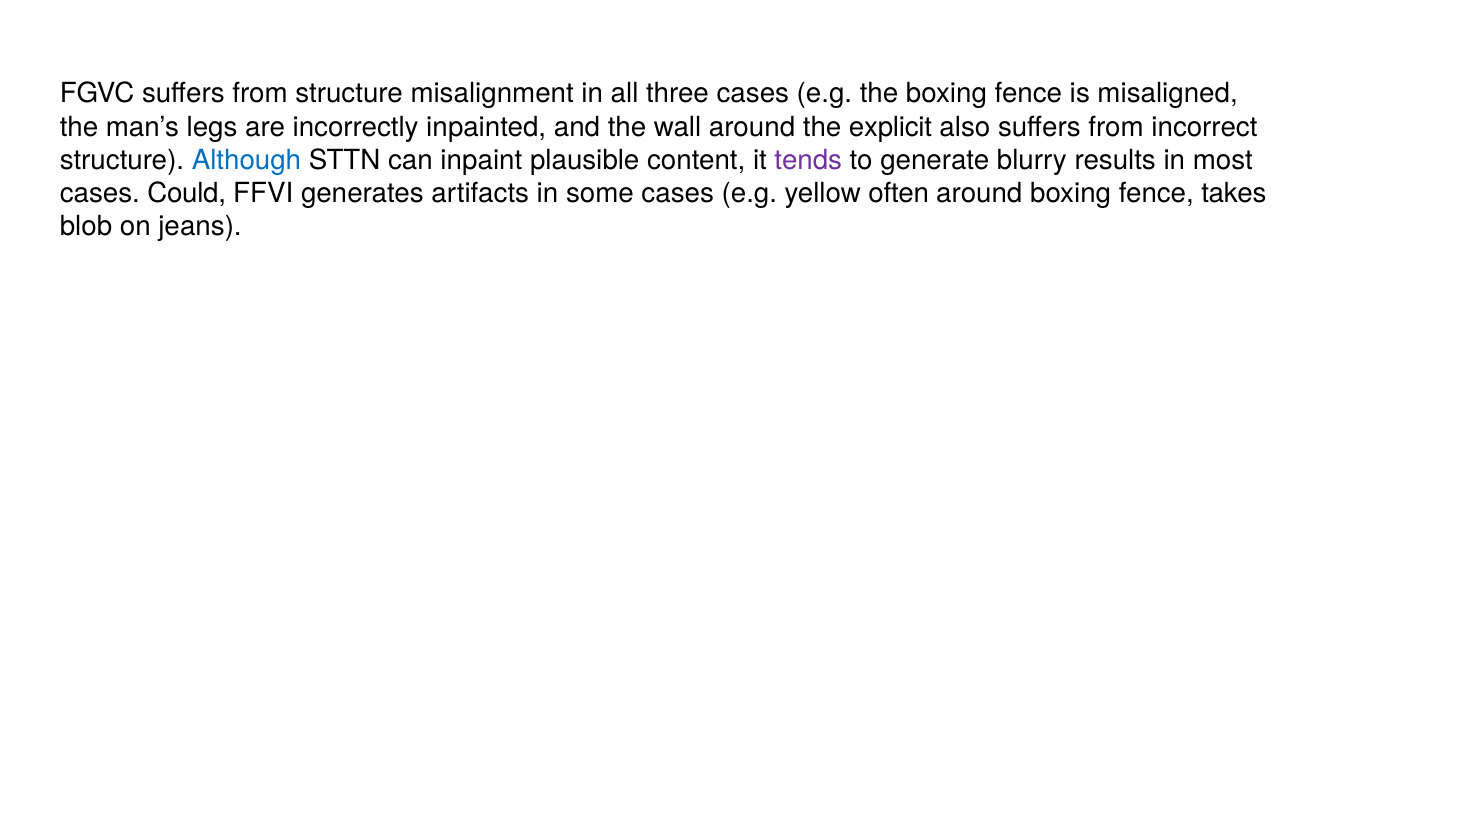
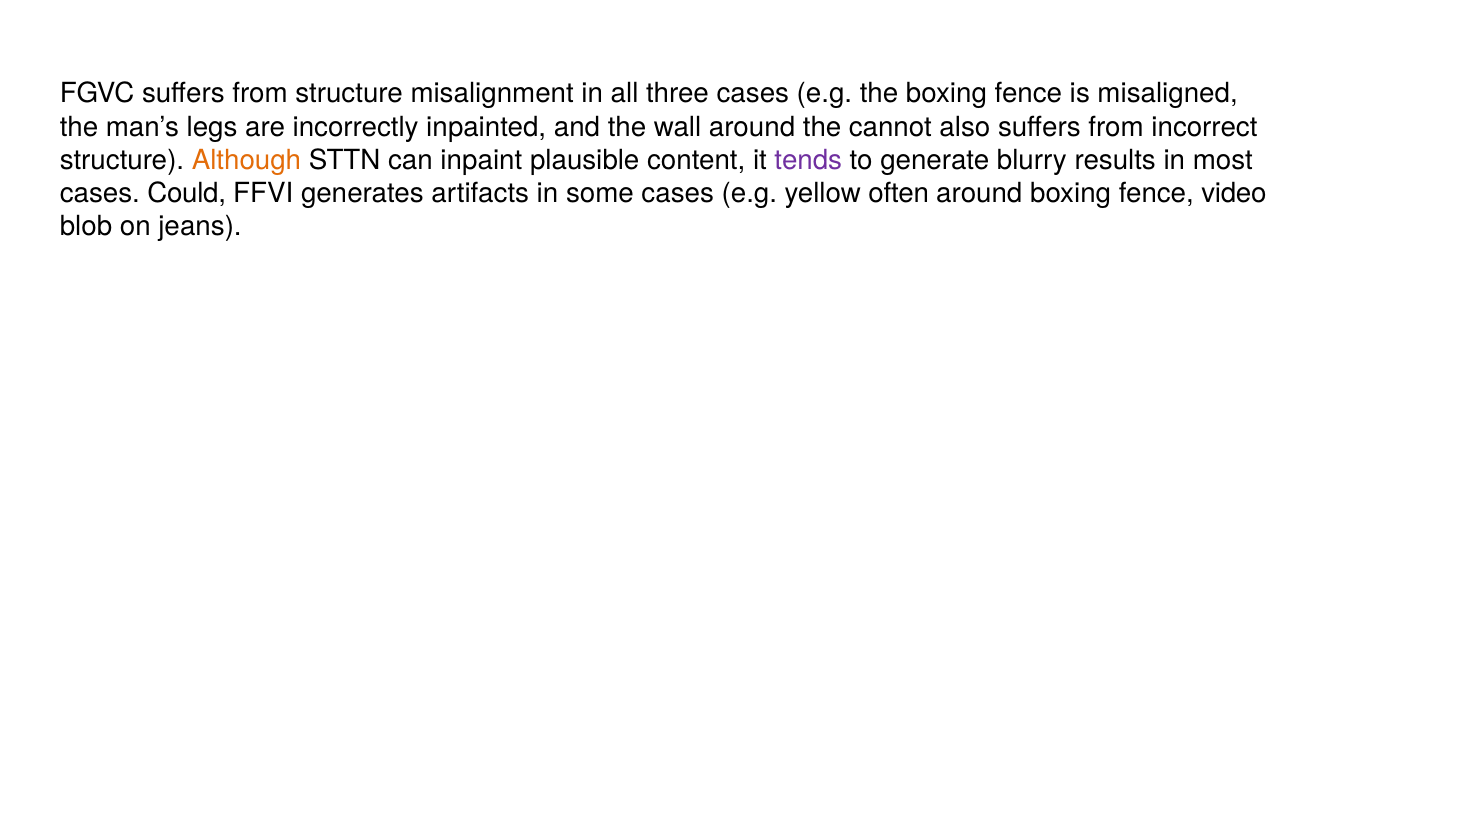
explicit: explicit -> cannot
Although colour: blue -> orange
takes: takes -> video
